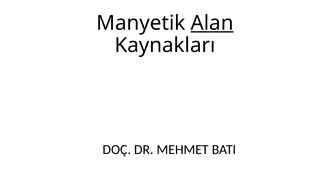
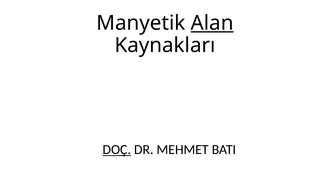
DOÇ underline: none -> present
